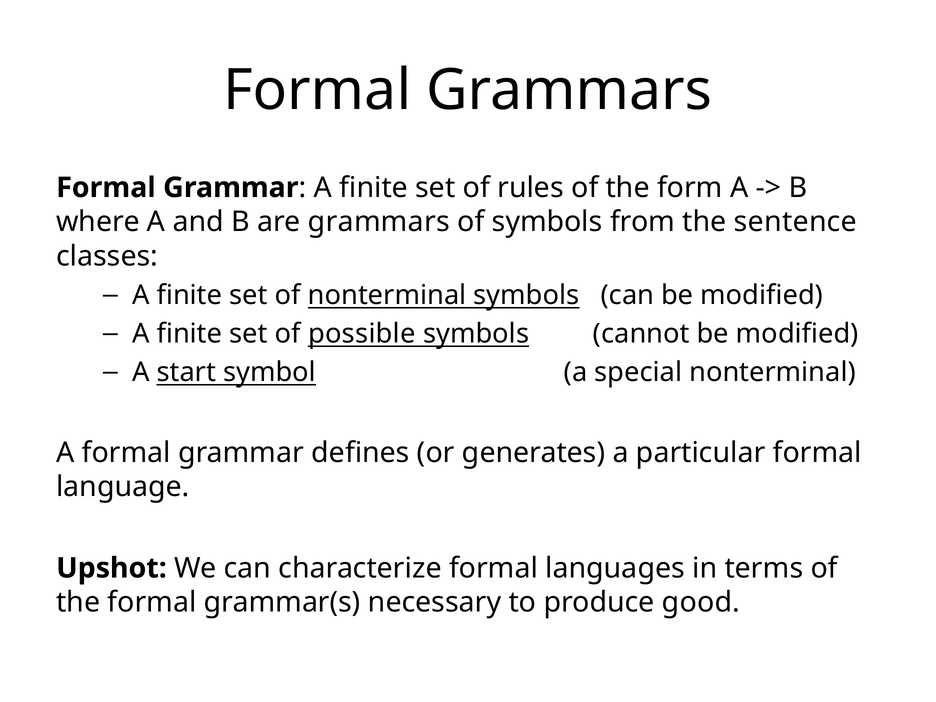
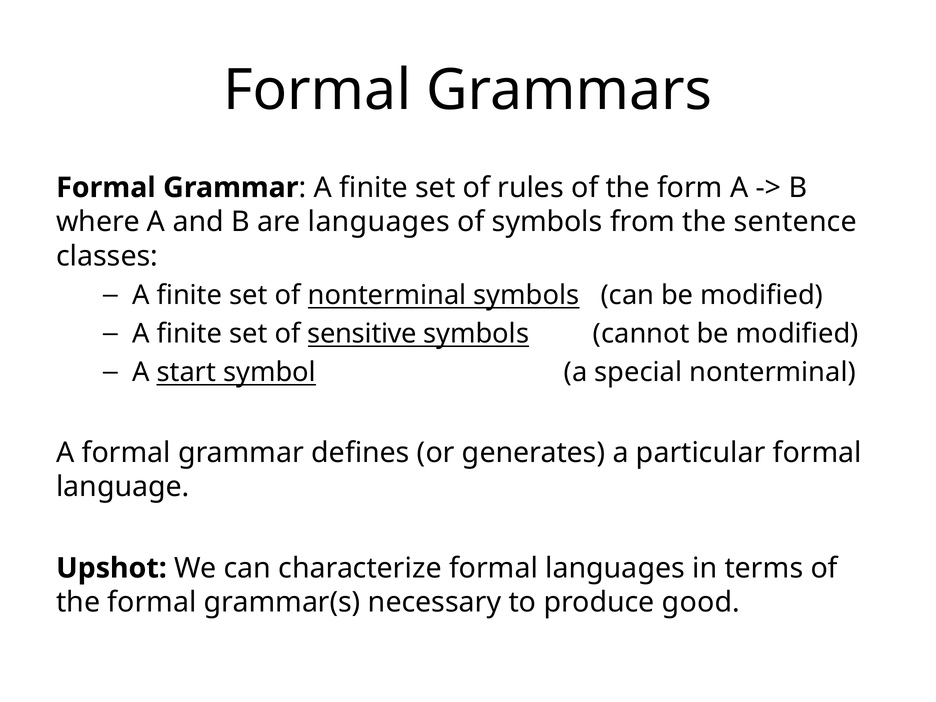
are grammars: grammars -> languages
possible: possible -> sensitive
